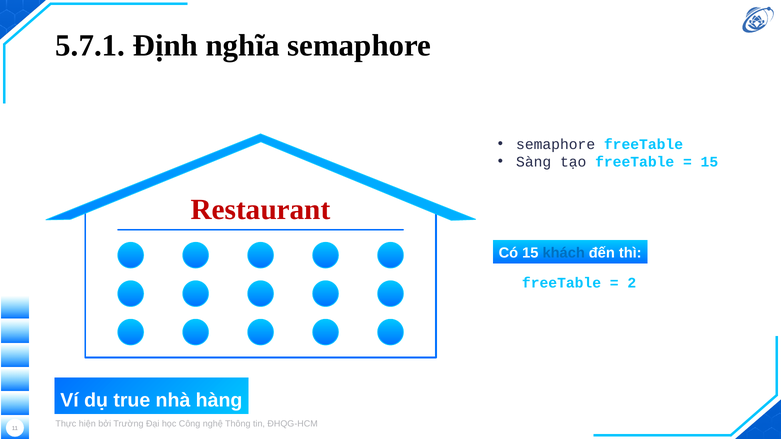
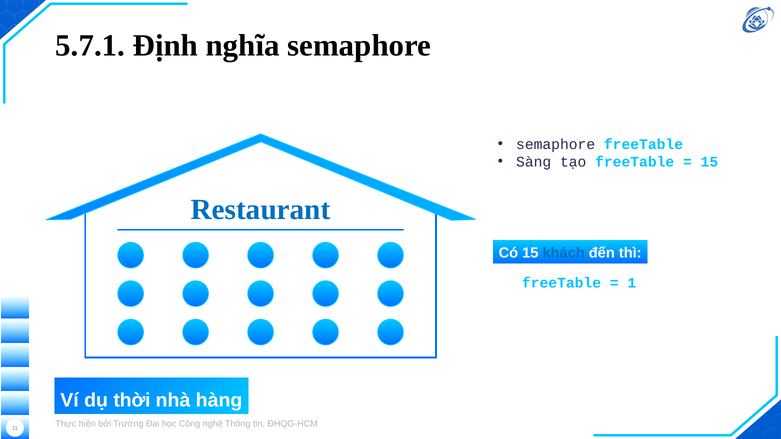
Restaurant colour: red -> blue
2: 2 -> 1
true: true -> thời
